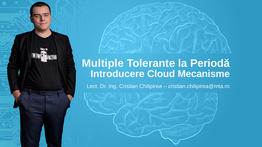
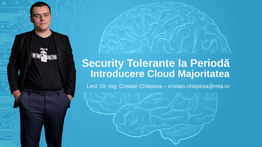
Multiple: Multiple -> Security
Mecanisme: Mecanisme -> Majoritatea
